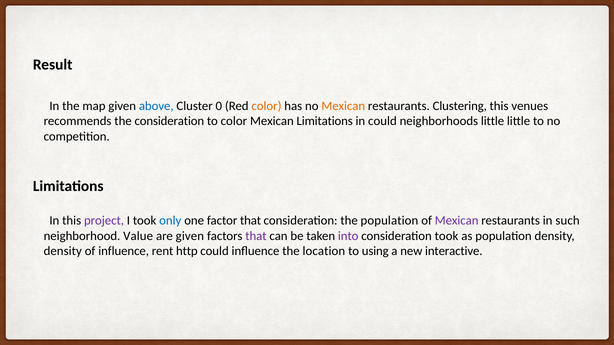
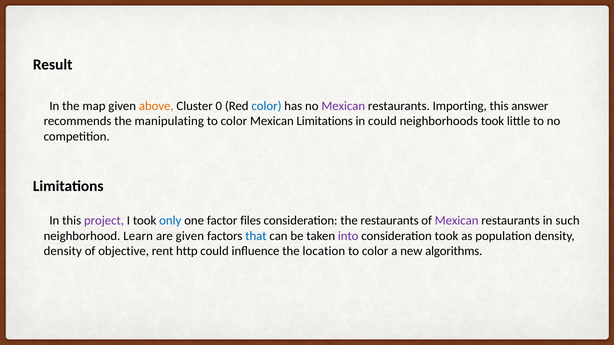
above colour: blue -> orange
color at (266, 106) colour: orange -> blue
Mexican at (343, 106) colour: orange -> purple
Clustering: Clustering -> Importing
venues: venues -> answer
the consideration: consideration -> manipulating
neighborhoods little: little -> took
factor that: that -> files
the population: population -> restaurants
Value: Value -> Learn
that at (256, 236) colour: purple -> blue
of influence: influence -> objective
using at (375, 252): using -> color
interactive: interactive -> algorithms
